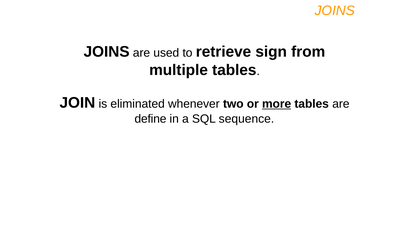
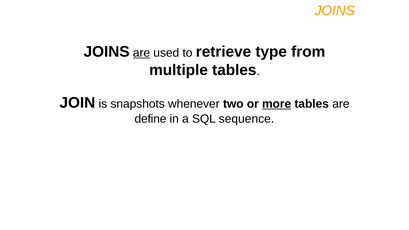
are at (141, 53) underline: none -> present
sign: sign -> type
eliminated: eliminated -> snapshots
